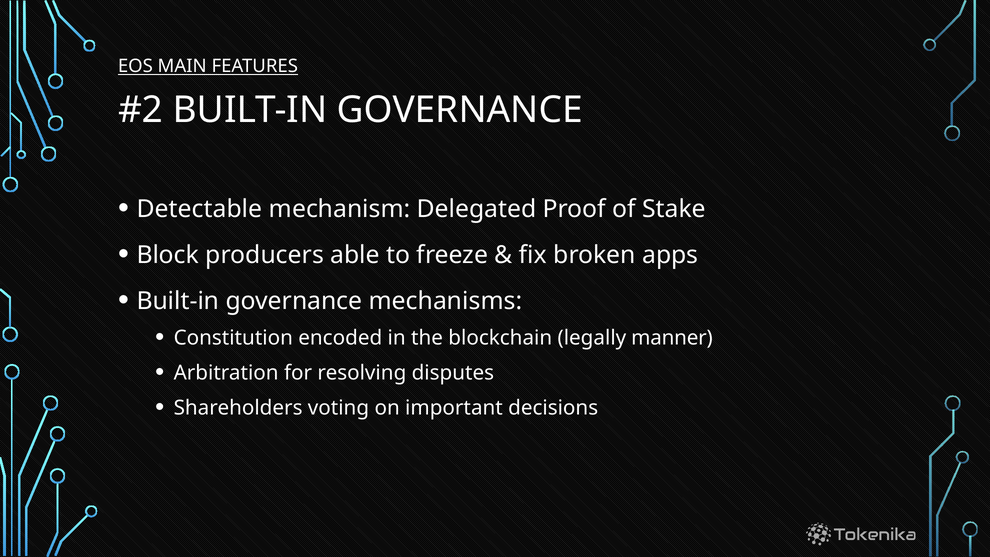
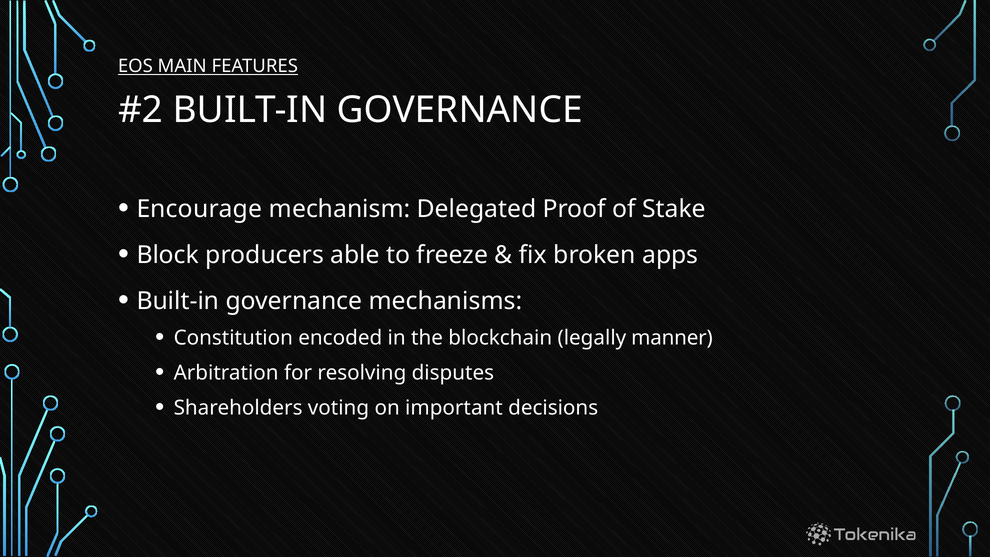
Detectable: Detectable -> Encourage
